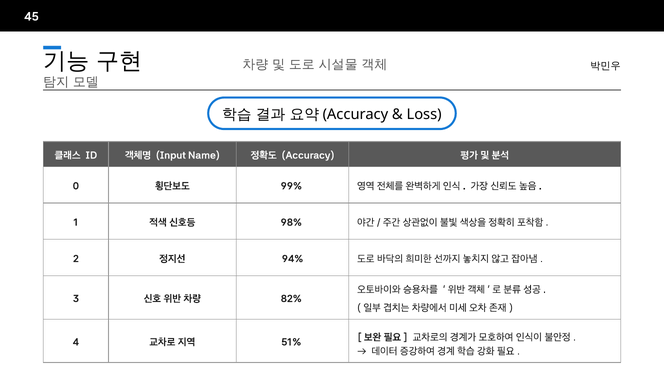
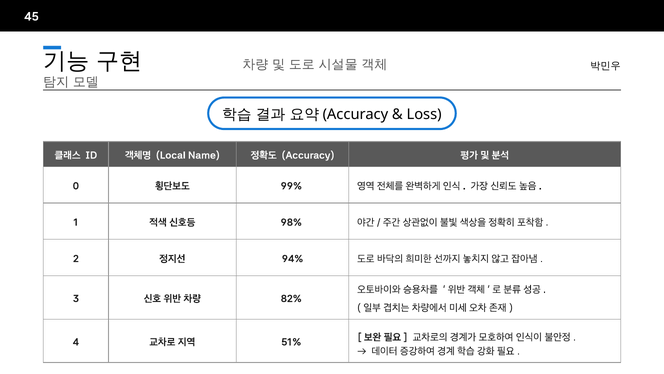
Input: Input -> Local
